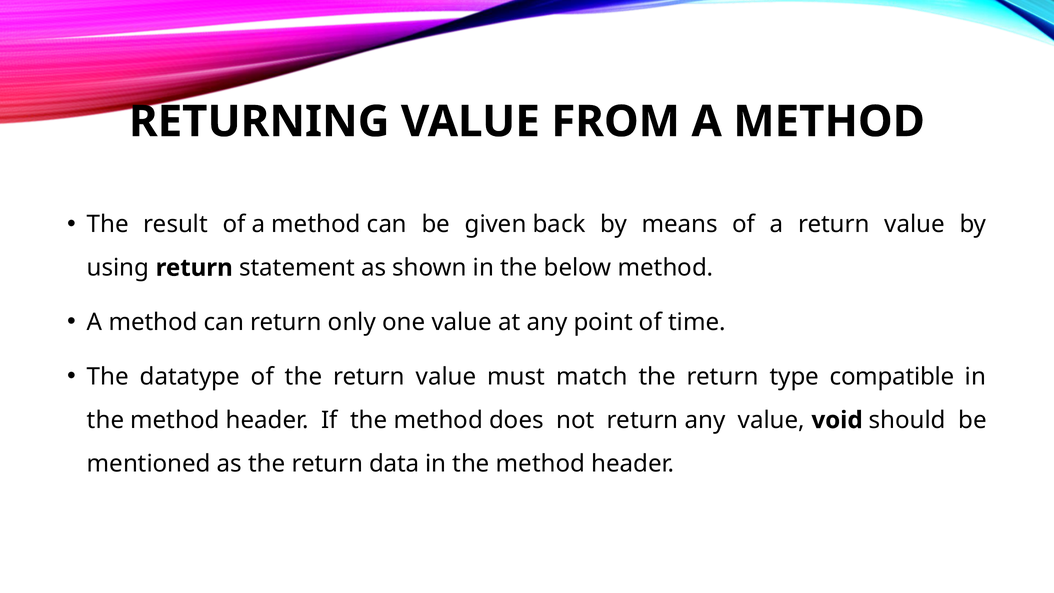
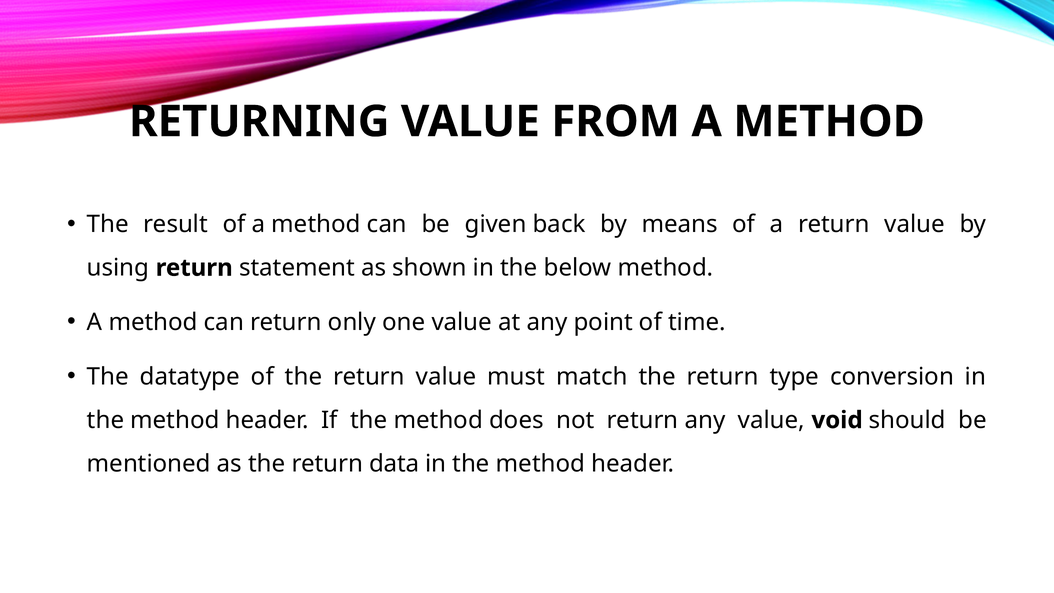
compatible: compatible -> conversion
